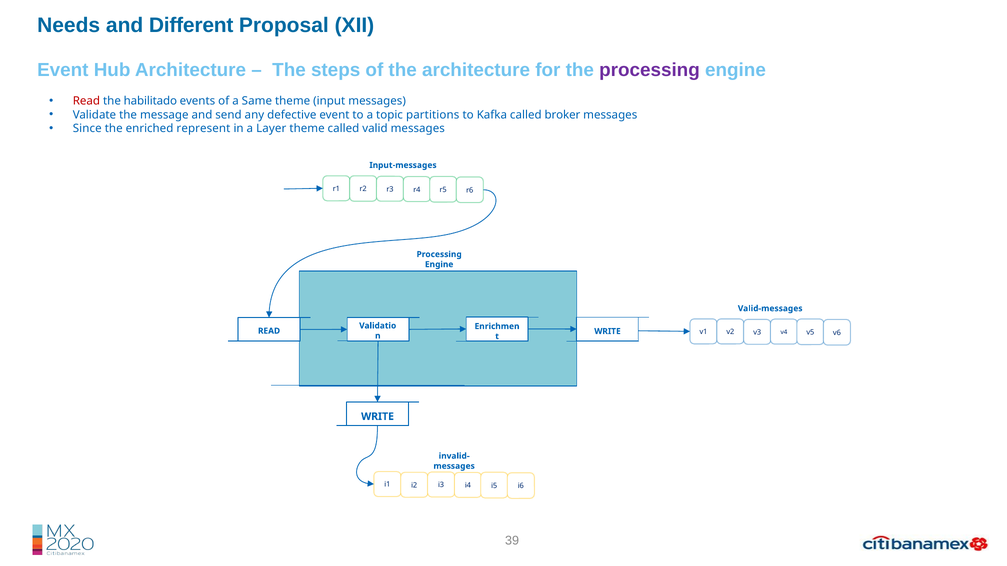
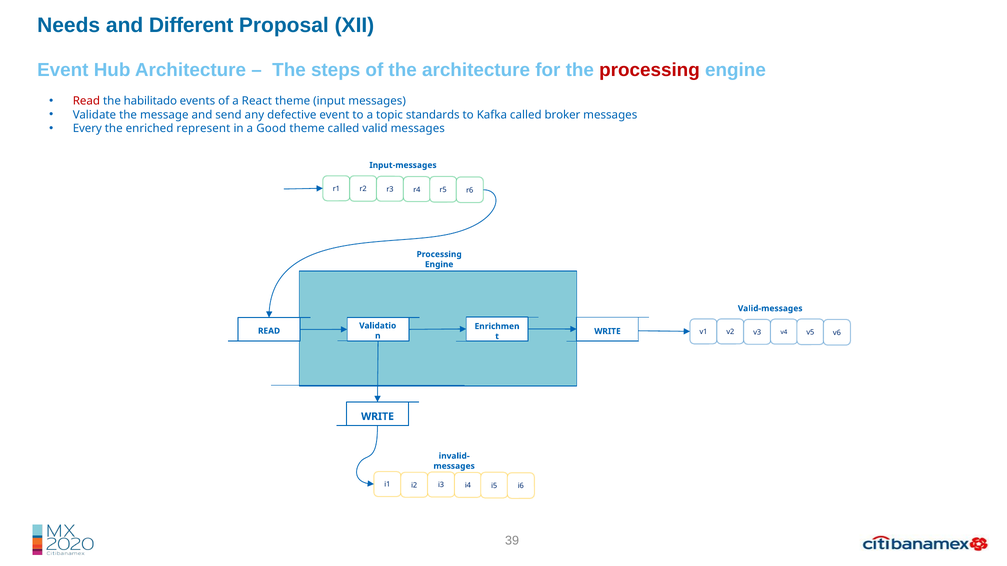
processing at (649, 70) colour: purple -> red
Same: Same -> React
partitions: partitions -> standards
Since: Since -> Every
Layer: Layer -> Good
